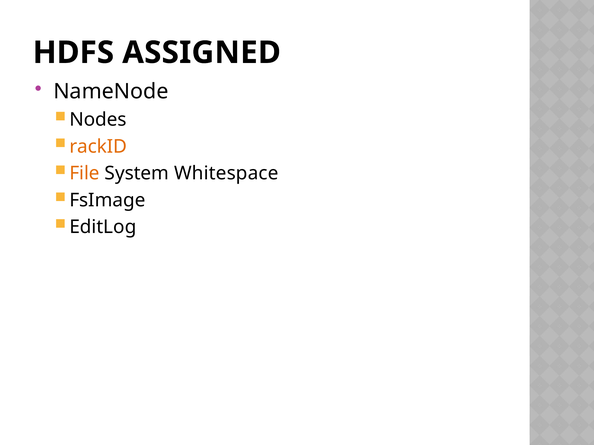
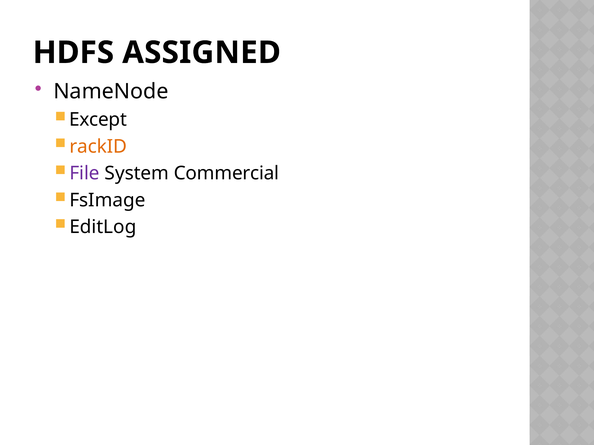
Nodes: Nodes -> Except
File colour: orange -> purple
Whitespace: Whitespace -> Commercial
